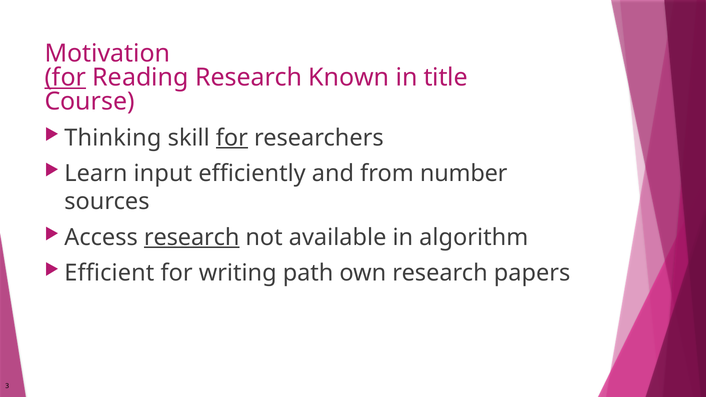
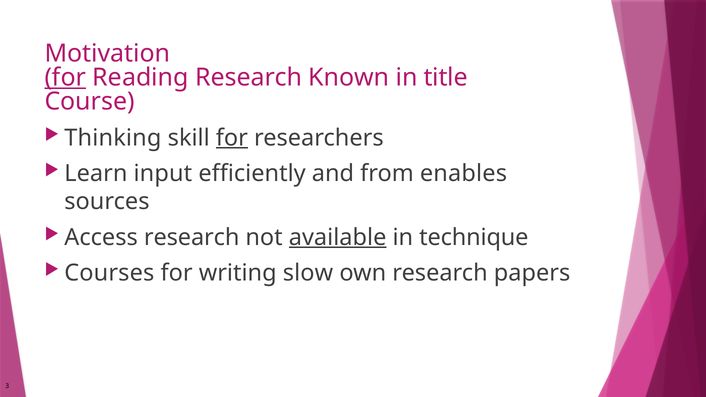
number: number -> enables
research at (192, 237) underline: present -> none
available underline: none -> present
algorithm: algorithm -> technique
Efficient: Efficient -> Courses
path: path -> slow
